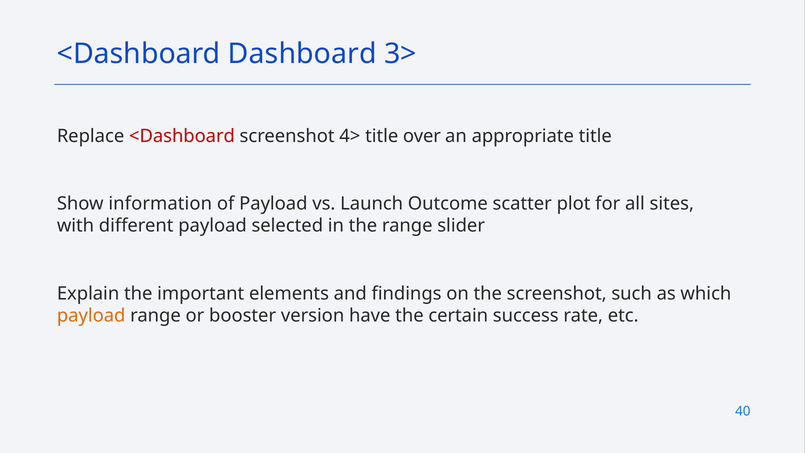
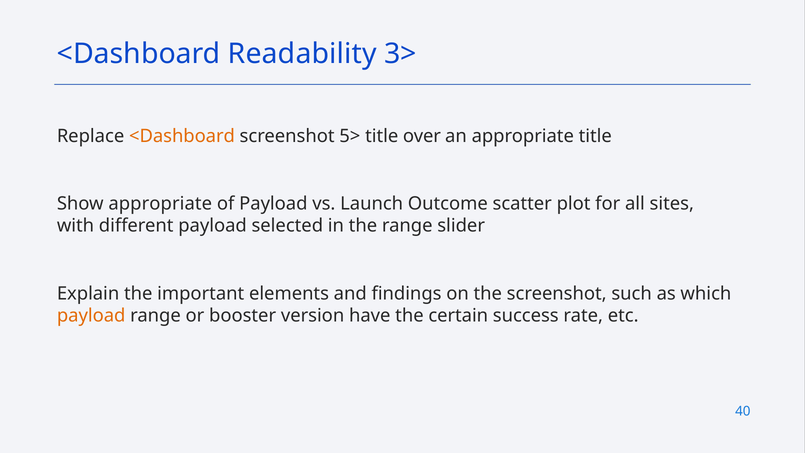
Dashboard: Dashboard -> Readability
<Dashboard at (182, 136) colour: red -> orange
4>: 4> -> 5>
Show information: information -> appropriate
